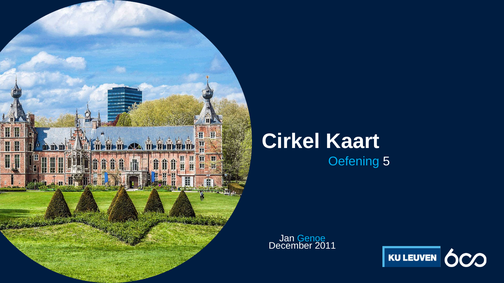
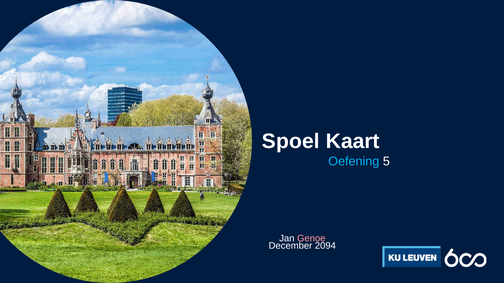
Cirkel: Cirkel -> Spoel
Genoe colour: light blue -> pink
2011: 2011 -> 2094
